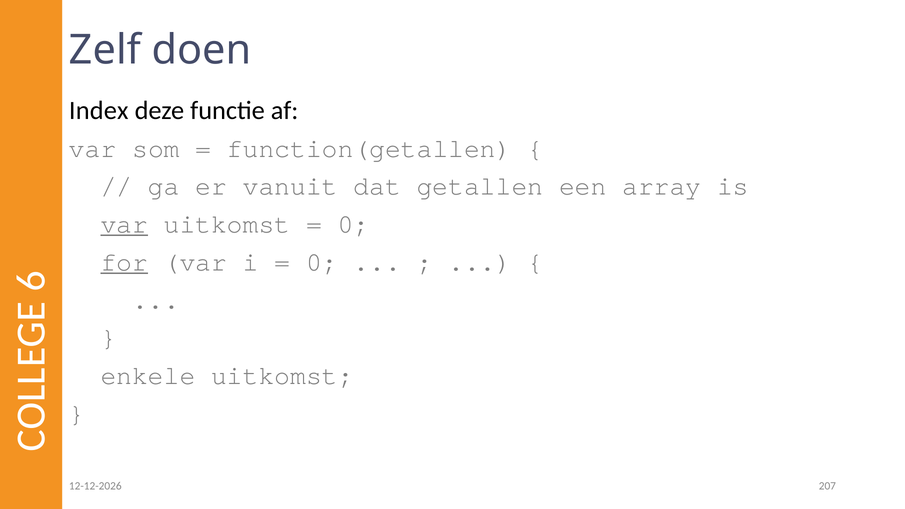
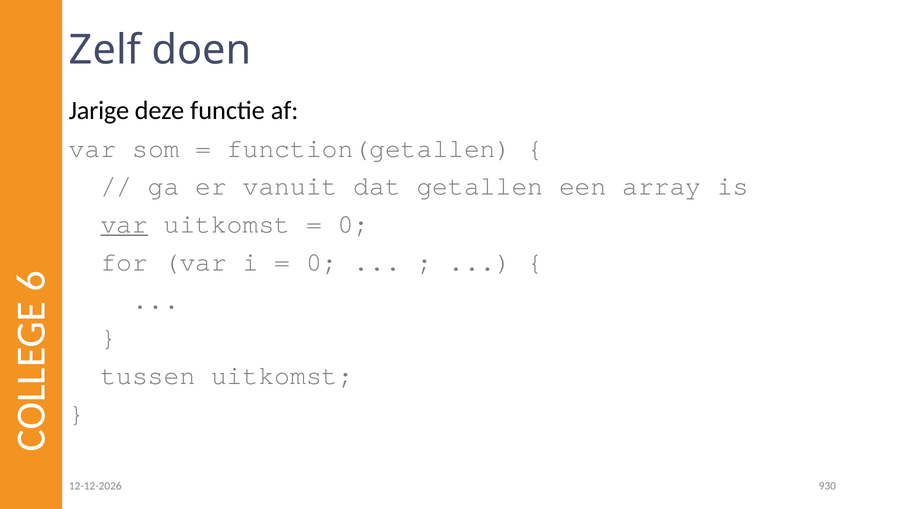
Index: Index -> Jarige
for underline: present -> none
enkele: enkele -> tussen
207: 207 -> 930
